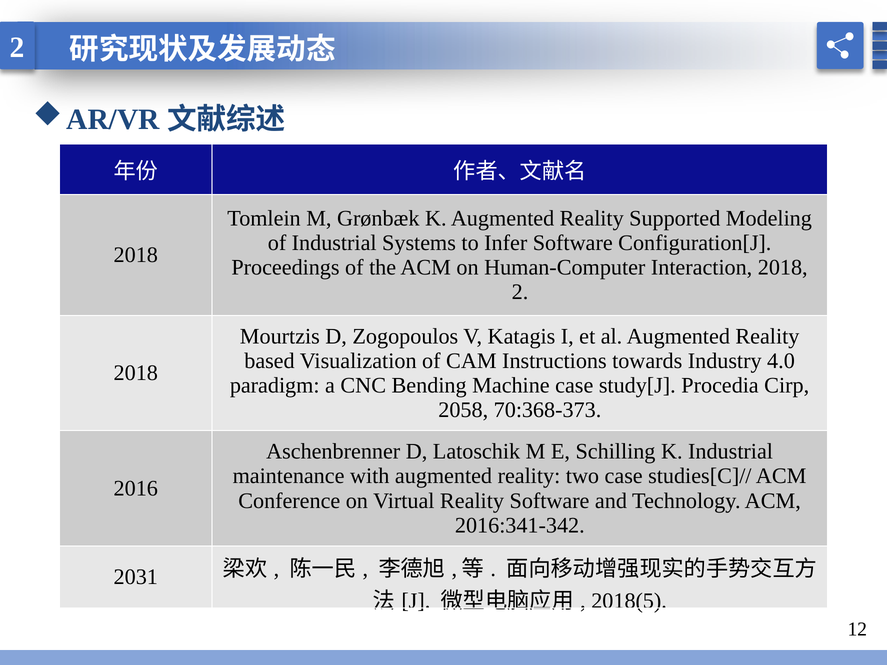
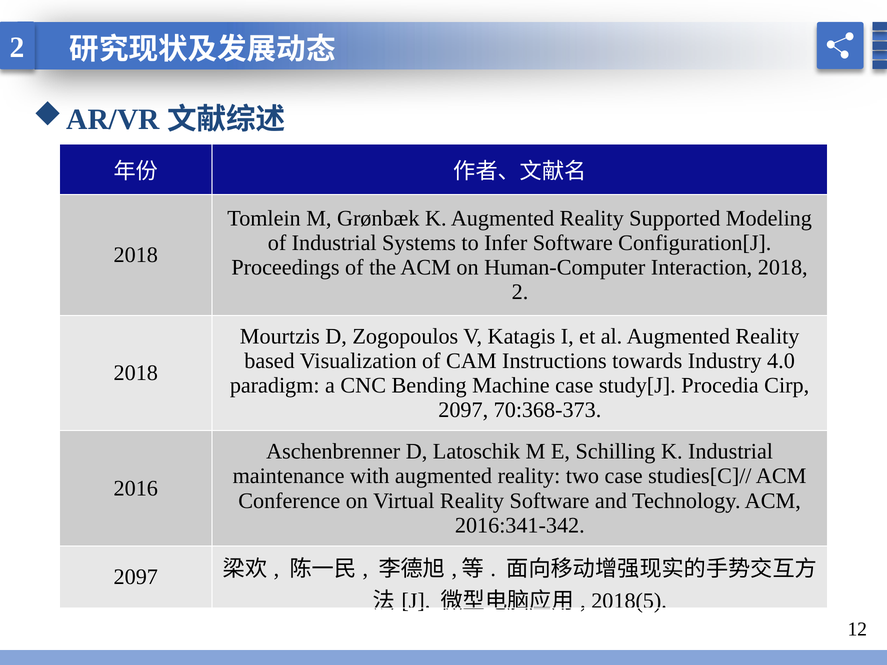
2058 at (463, 410): 2058 -> 2097
2031 at (136, 577): 2031 -> 2097
